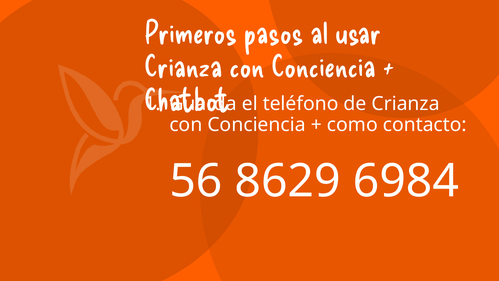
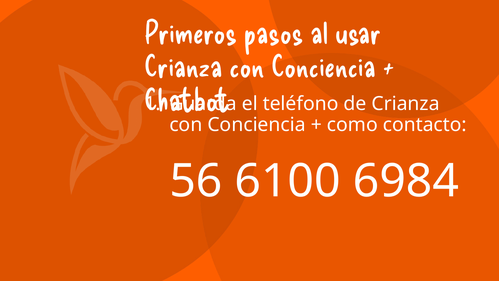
8629: 8629 -> 6100
